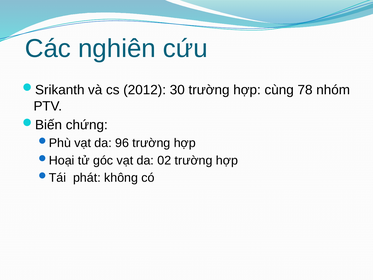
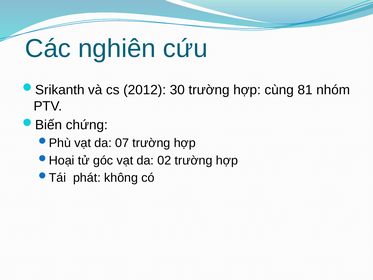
78: 78 -> 81
96: 96 -> 07
